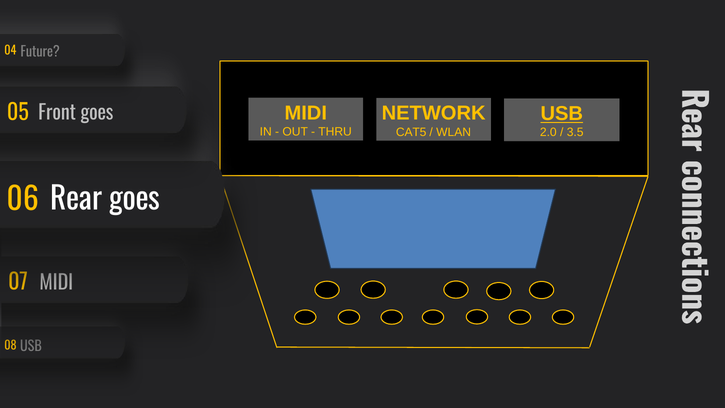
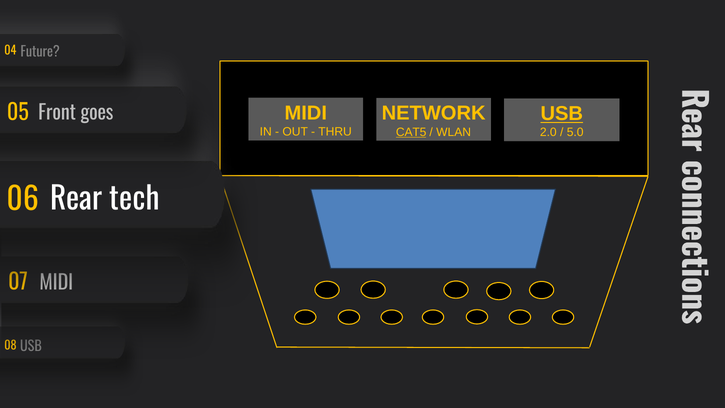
CAT5 underline: none -> present
3.5: 3.5 -> 5.0
Rear goes: goes -> tech
